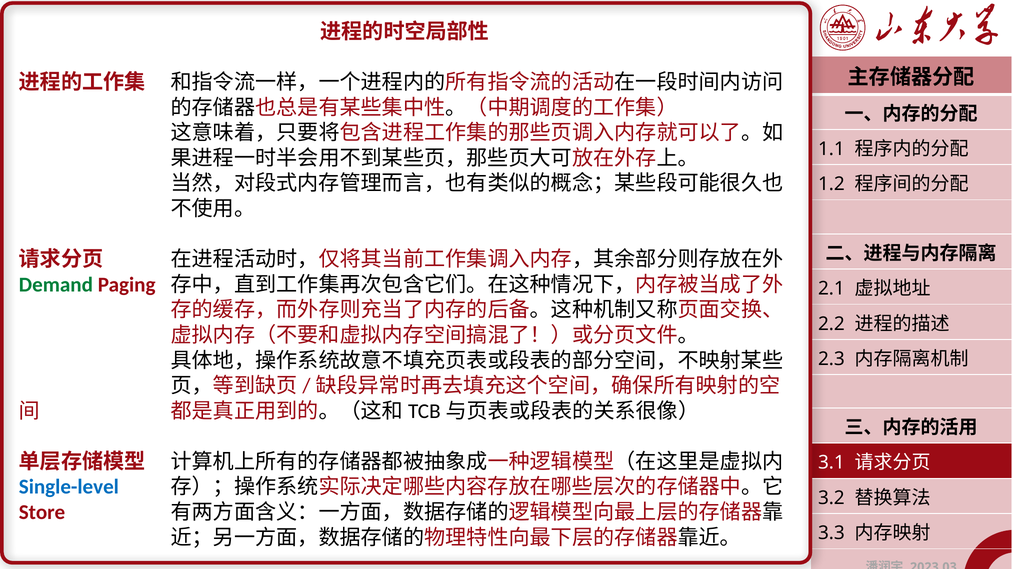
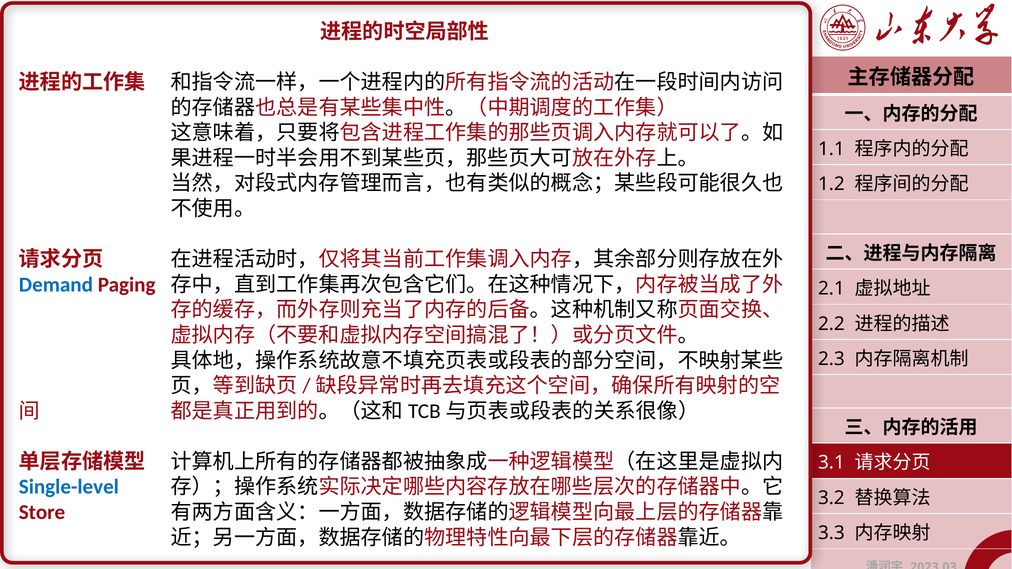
Demand colour: green -> blue
